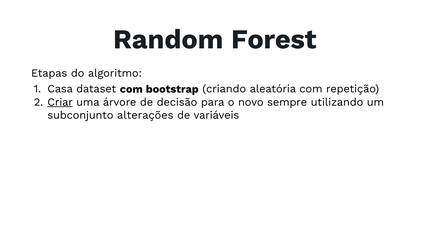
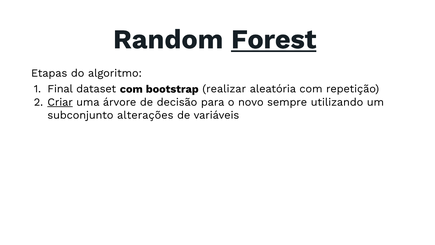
Forest underline: none -> present
Casa: Casa -> Final
criando: criando -> realizar
